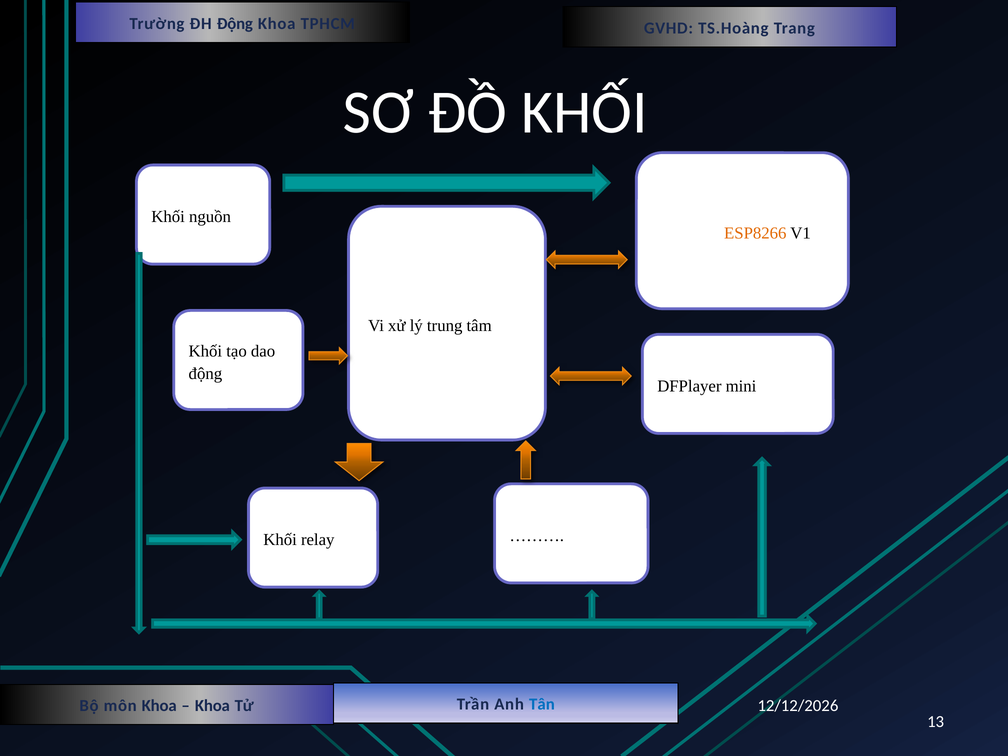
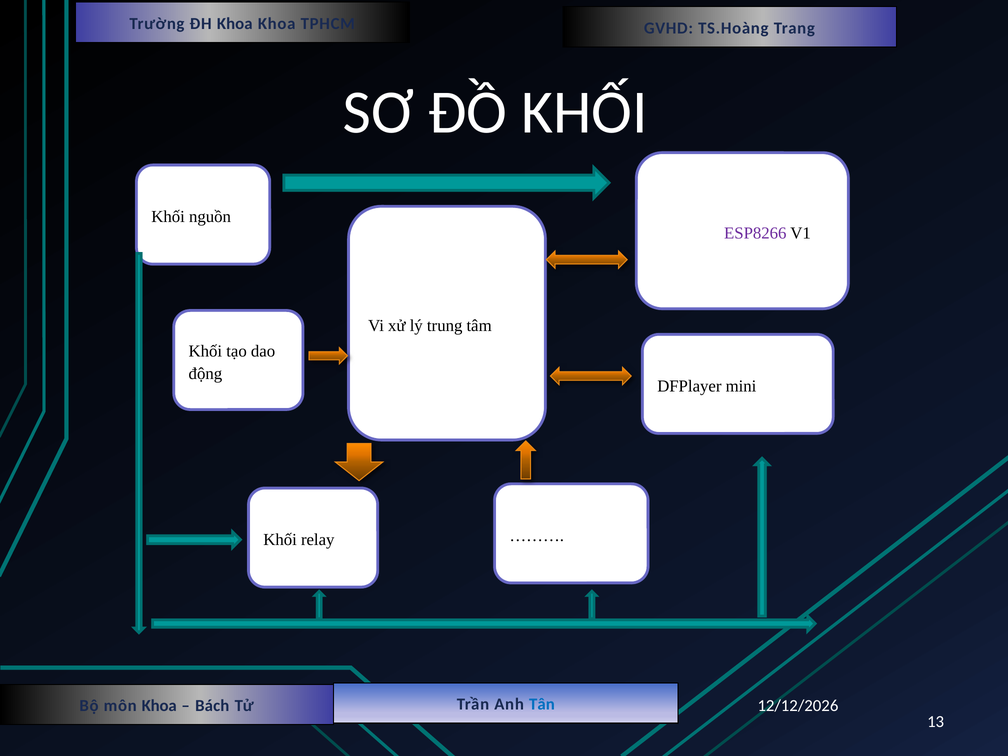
ĐH Động: Động -> Khoa
ESP8266 colour: orange -> purple
Khoa at (212, 706): Khoa -> Bách
